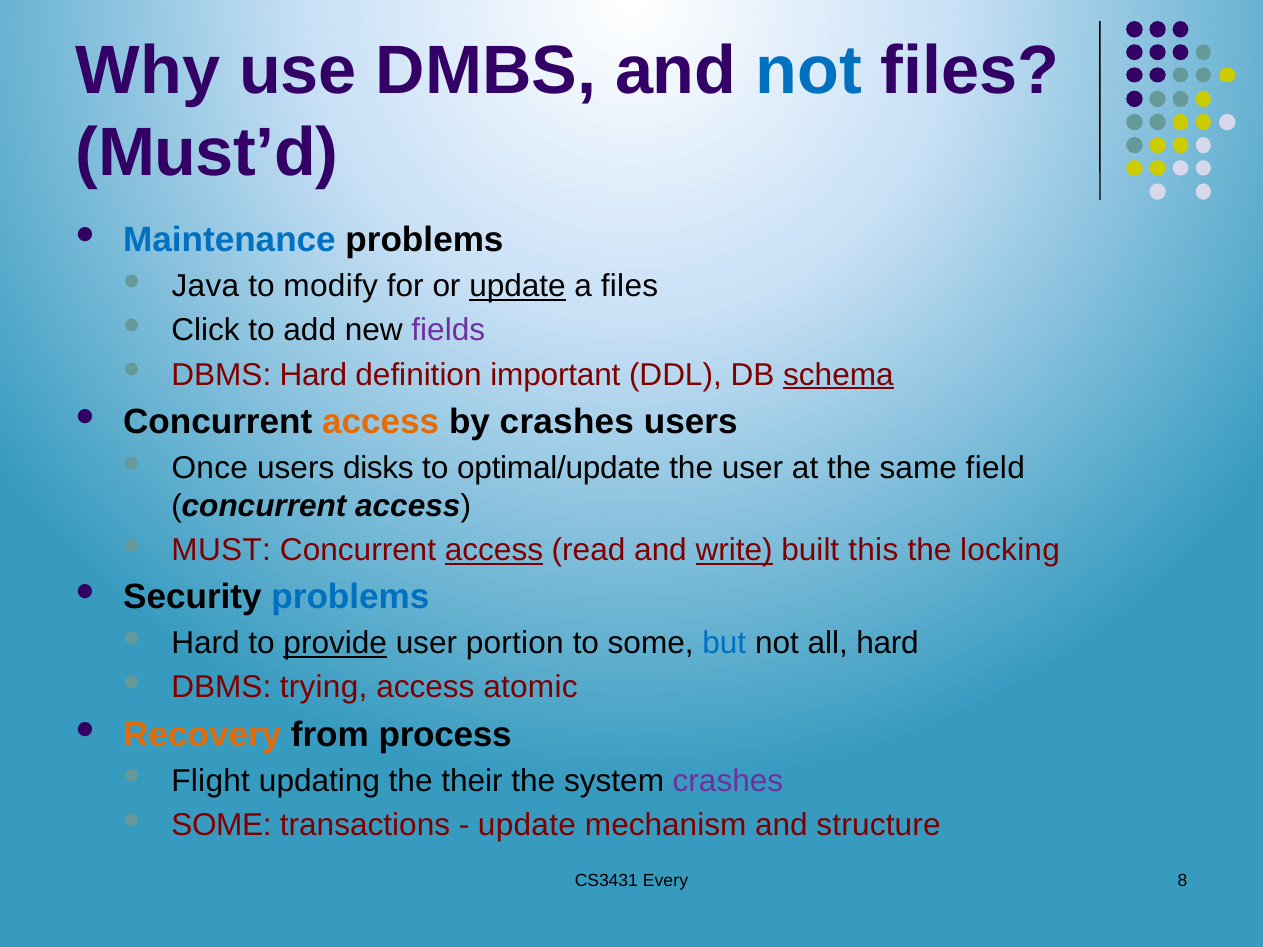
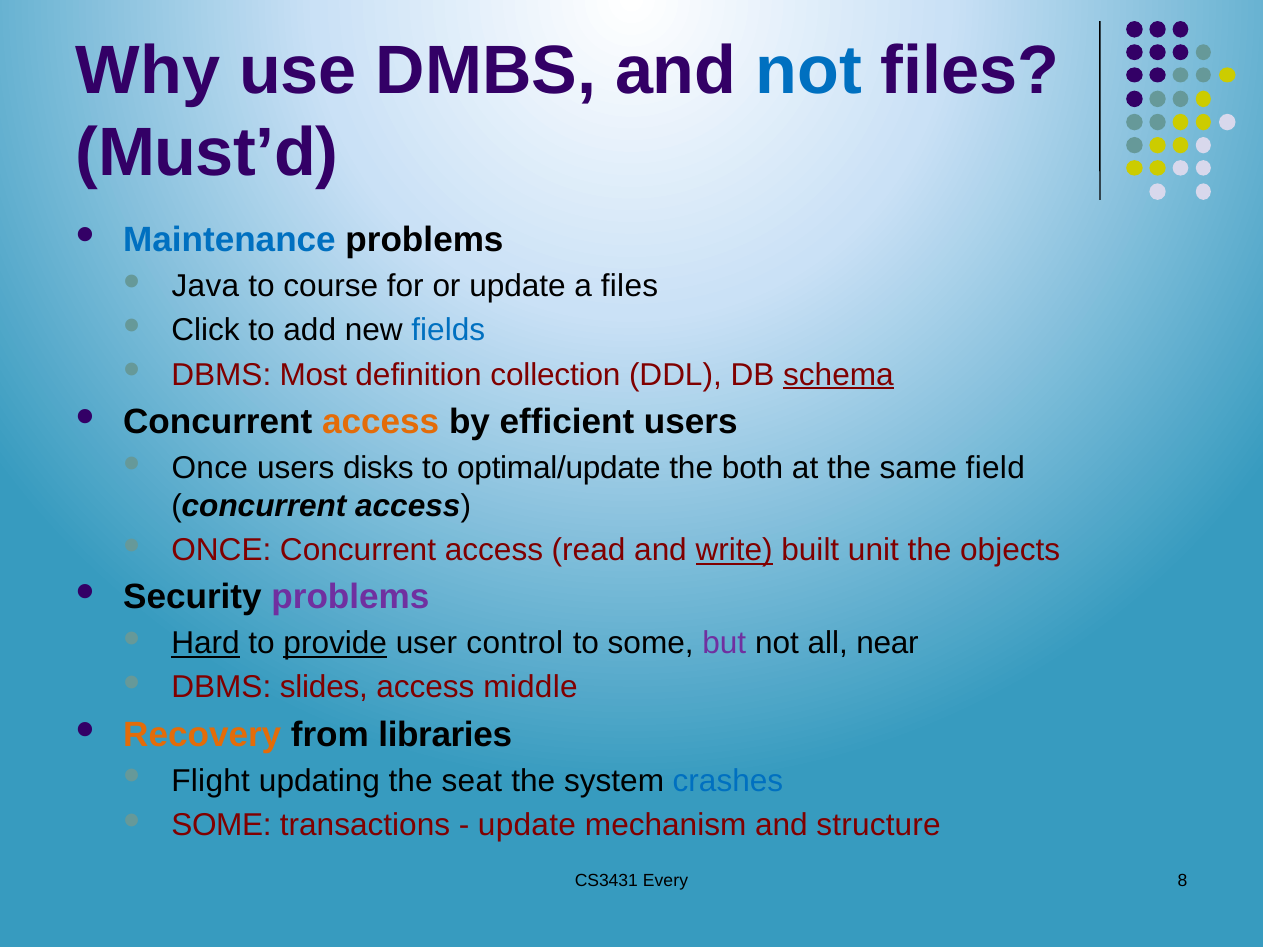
modify: modify -> course
update at (518, 286) underline: present -> none
fields colour: purple -> blue
DBMS Hard: Hard -> Most
important: important -> collection
by crashes: crashes -> efficient
the user: user -> both
MUST at (221, 550): MUST -> ONCE
access at (494, 550) underline: present -> none
this: this -> unit
locking: locking -> objects
problems at (350, 597) colour: blue -> purple
Hard at (206, 644) underline: none -> present
portion: portion -> control
but colour: blue -> purple
all hard: hard -> near
trying: trying -> slides
atomic: atomic -> middle
process: process -> libraries
their: their -> seat
crashes at (728, 781) colour: purple -> blue
